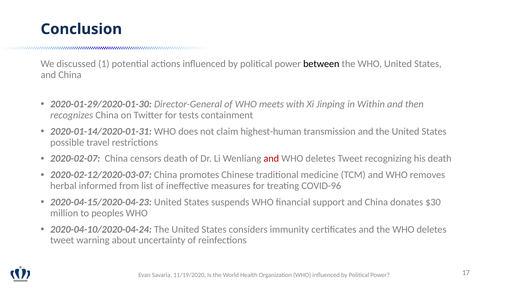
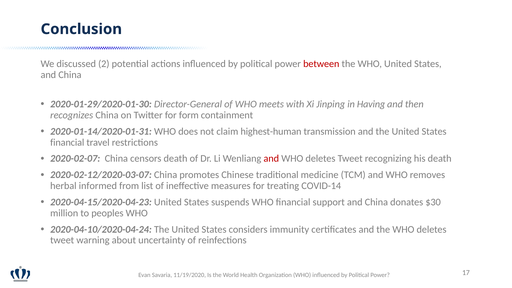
1: 1 -> 2
between colour: black -> red
Within: Within -> Having
tests: tests -> form
possible at (67, 142): possible -> financial
COVID-96: COVID-96 -> COVID-14
